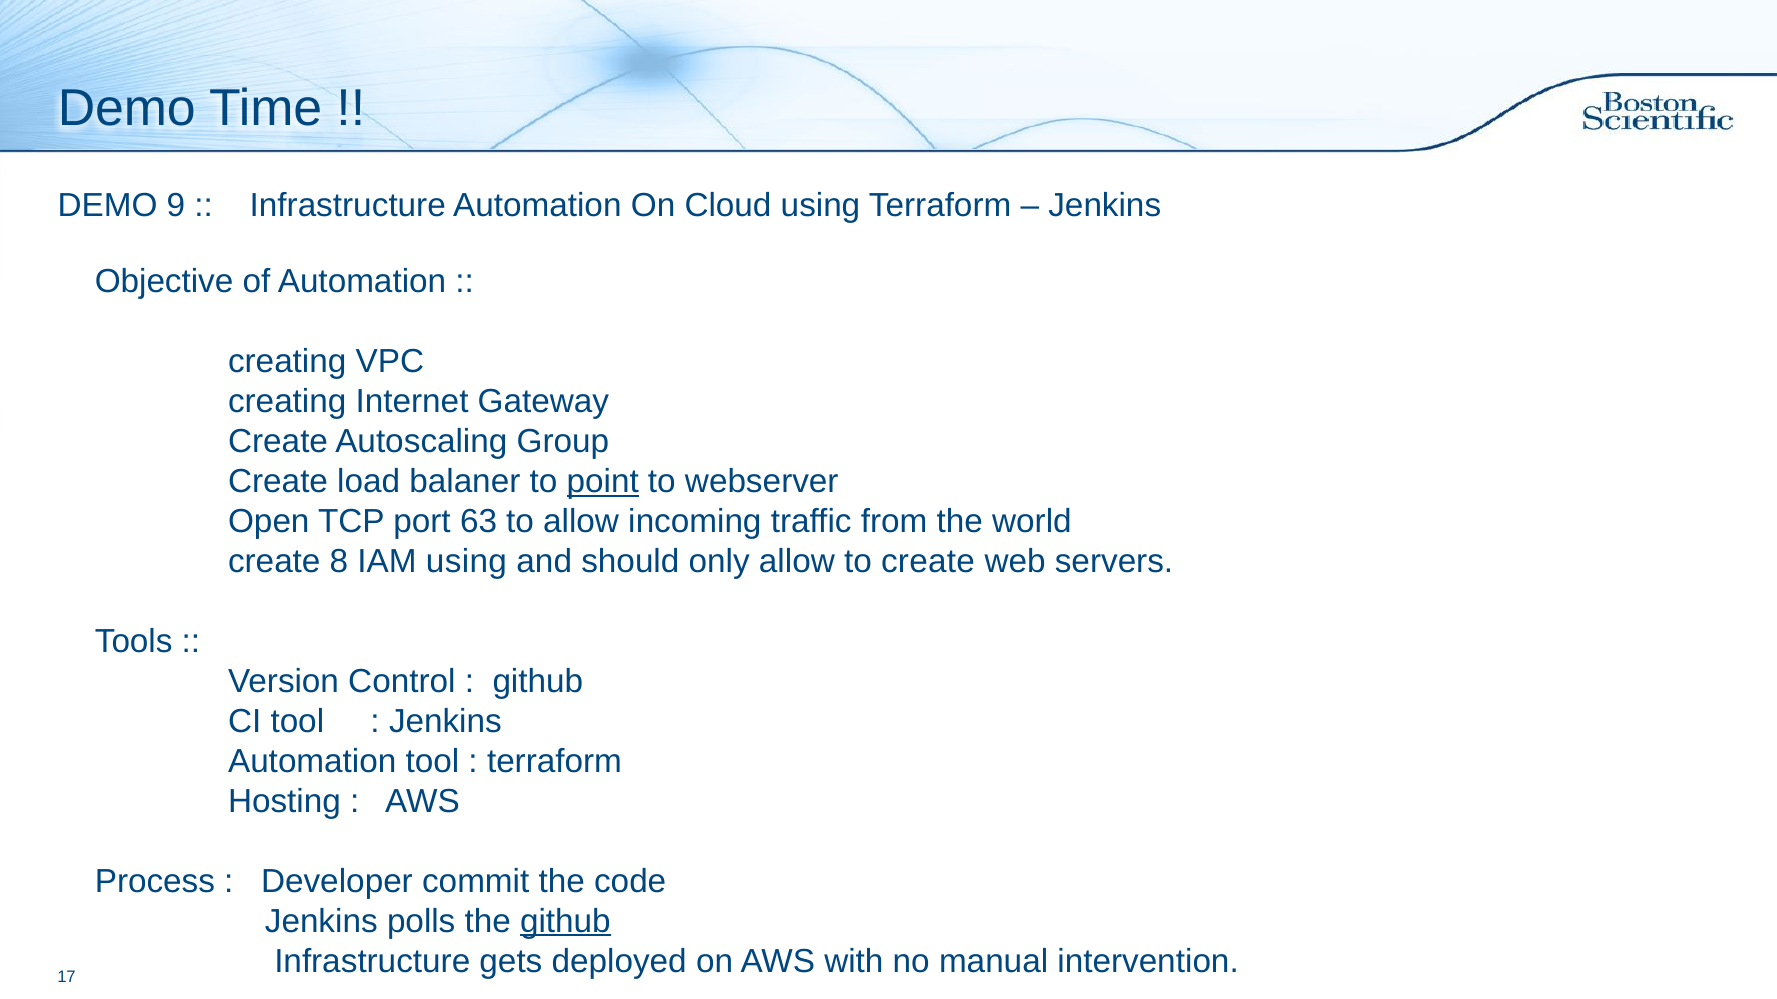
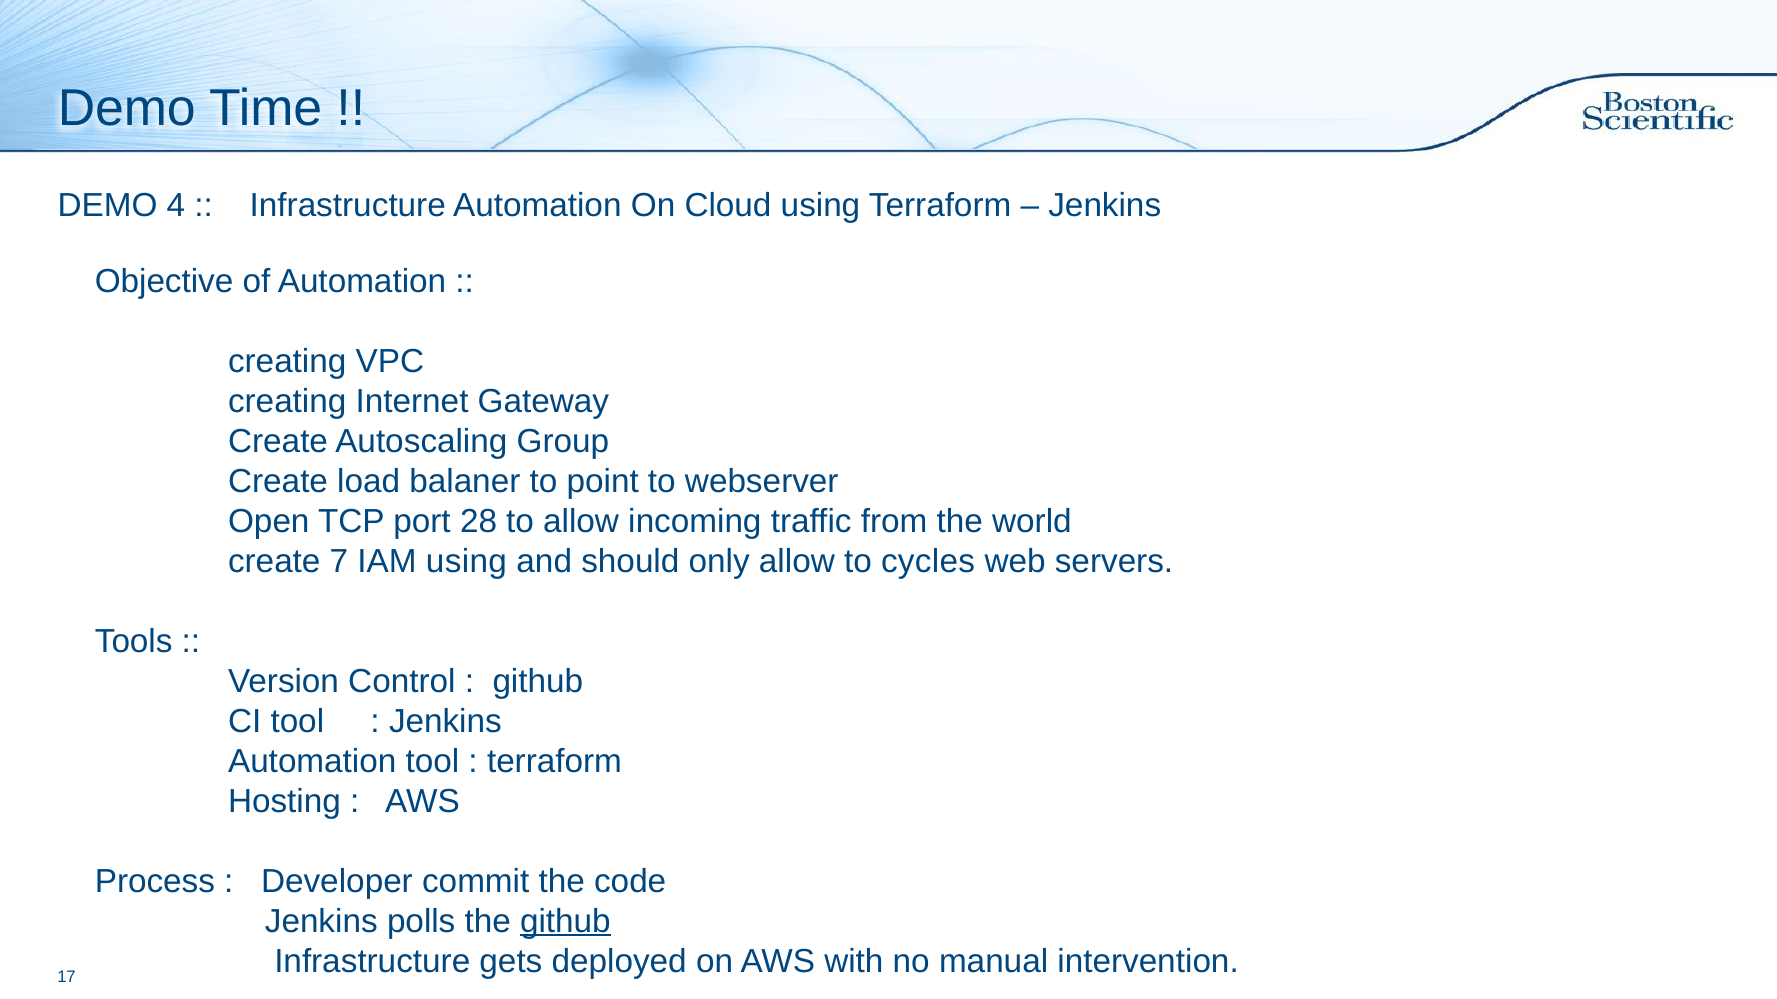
9: 9 -> 4
point underline: present -> none
63: 63 -> 28
8: 8 -> 7
to create: create -> cycles
